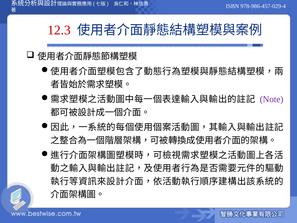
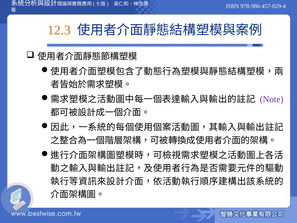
12.3 colour: red -> orange
